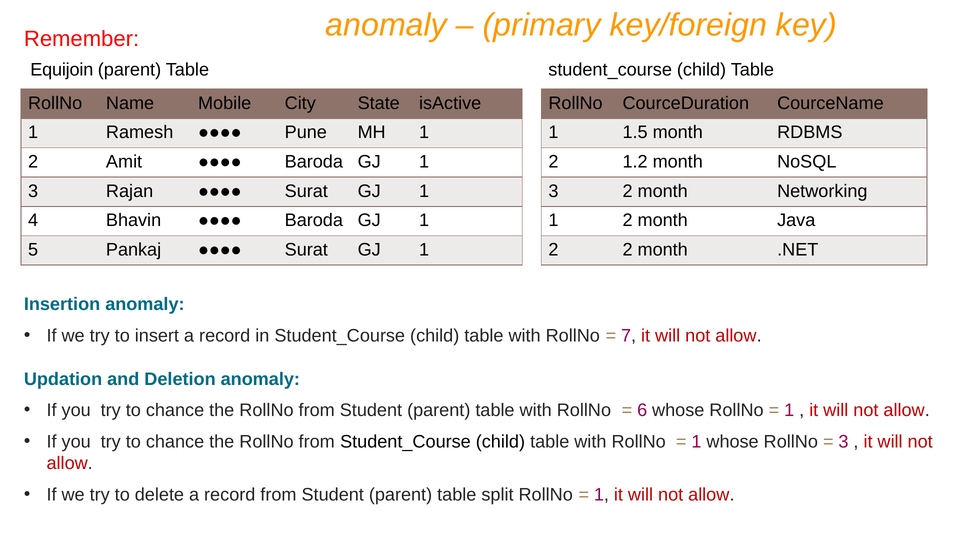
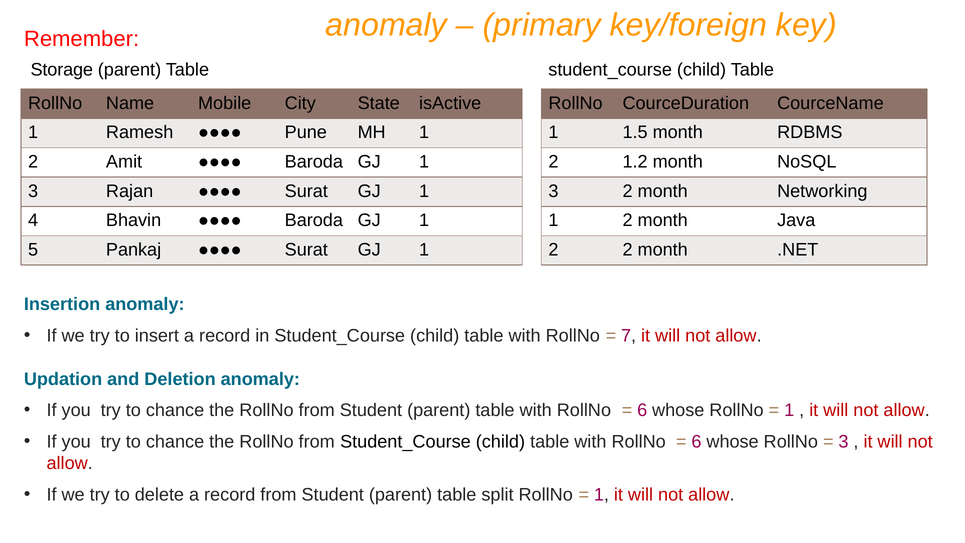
Equijoin: Equijoin -> Storage
1 at (696, 442): 1 -> 6
